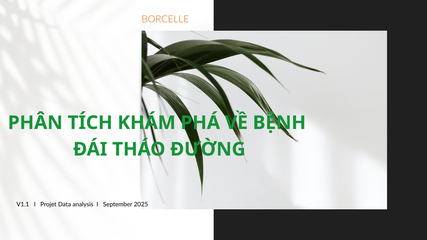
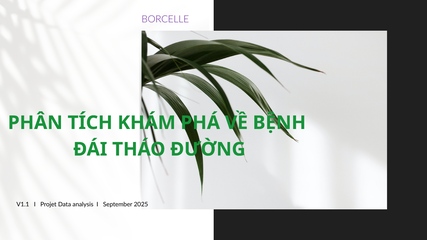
BORCELLE colour: orange -> purple
